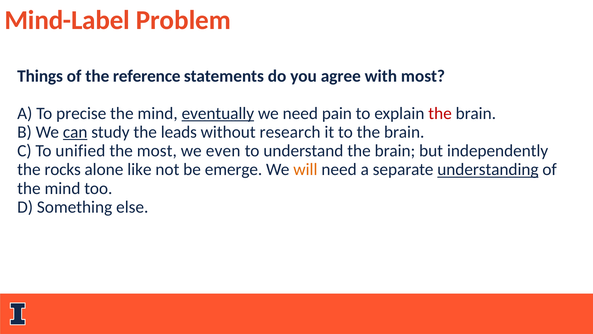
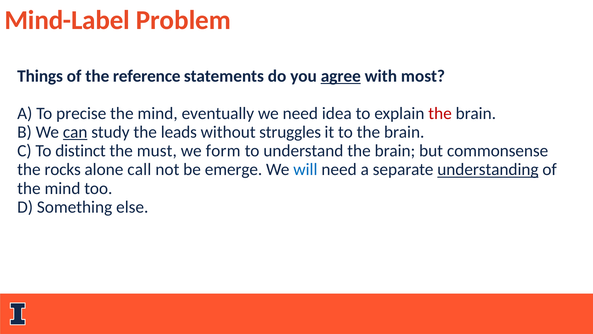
agree underline: none -> present
eventually underline: present -> none
pain: pain -> idea
research: research -> struggles
unified: unified -> distinct
the most: most -> must
even: even -> form
independently: independently -> commonsense
like: like -> call
will colour: orange -> blue
